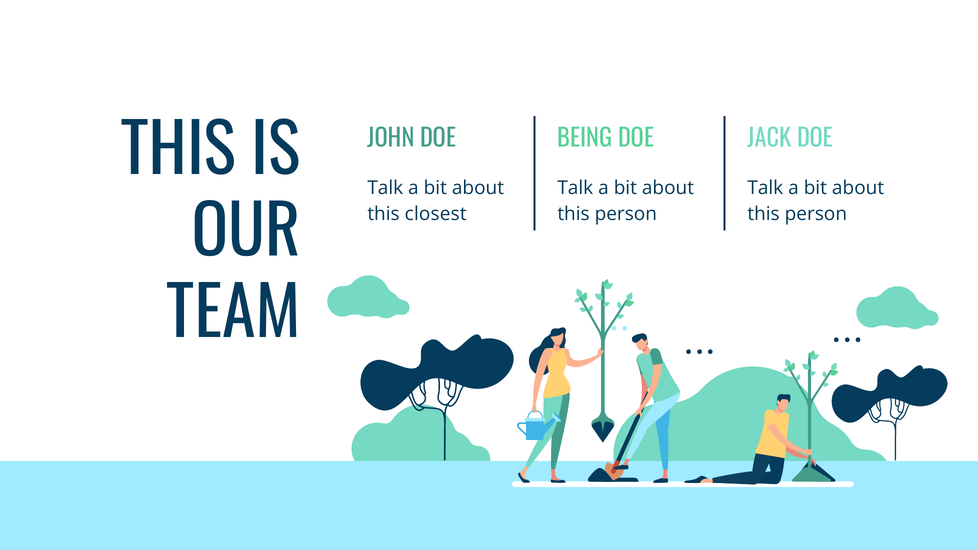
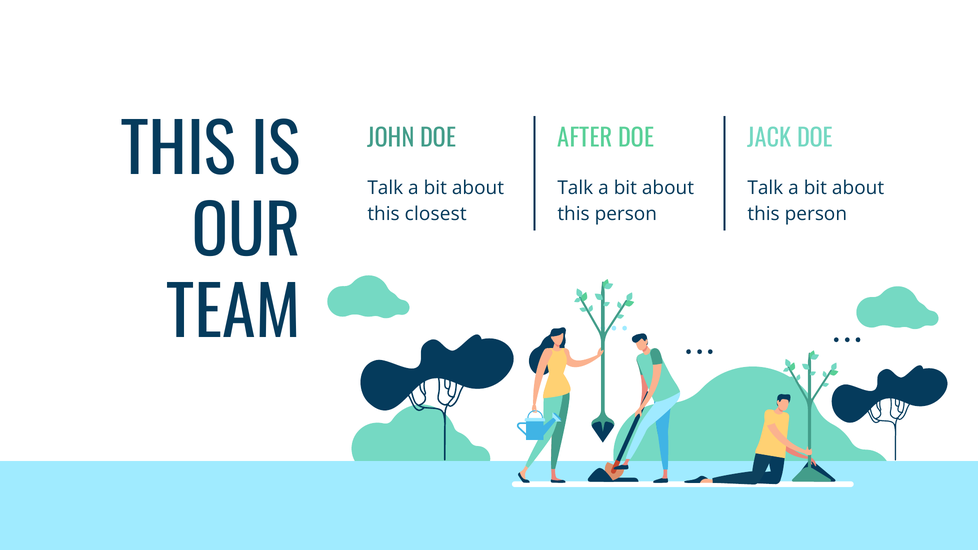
BEING: BEING -> AFTER
